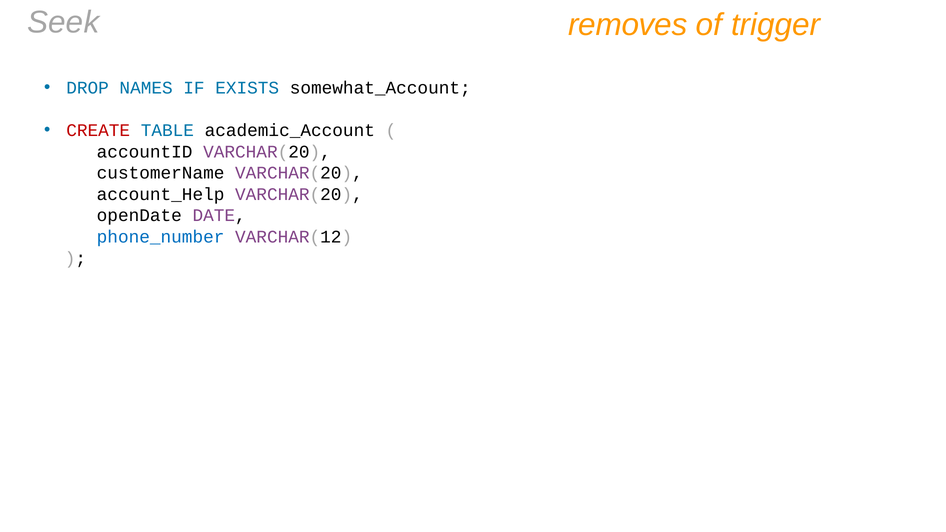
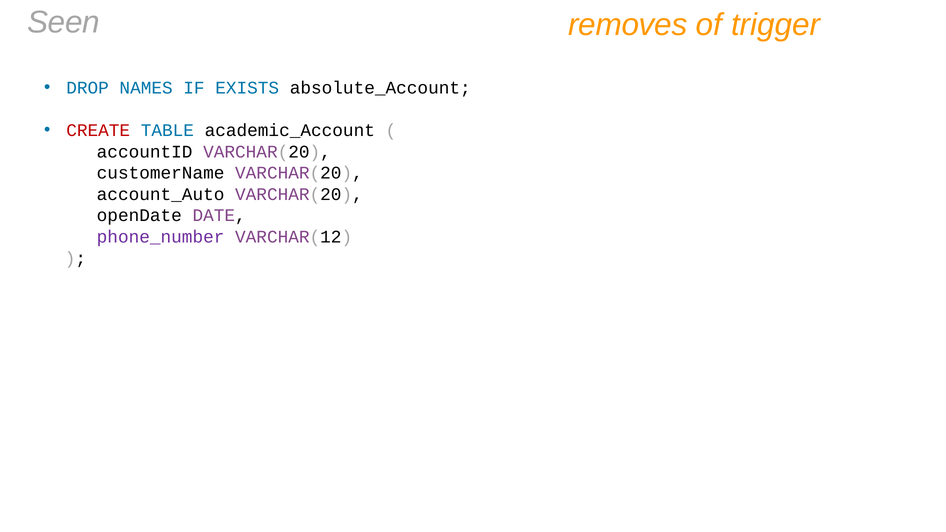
Seek: Seek -> Seen
somewhat_Account: somewhat_Account -> absolute_Account
account_Help: account_Help -> account_Auto
phone_number colour: blue -> purple
